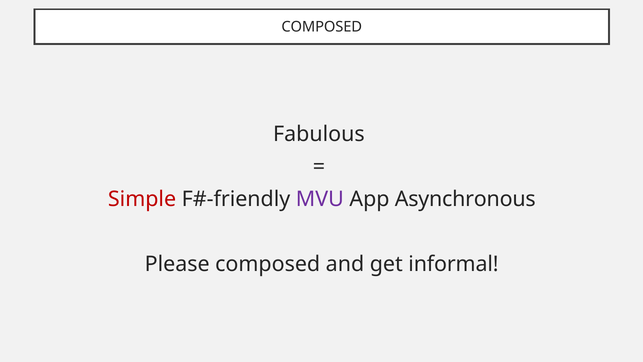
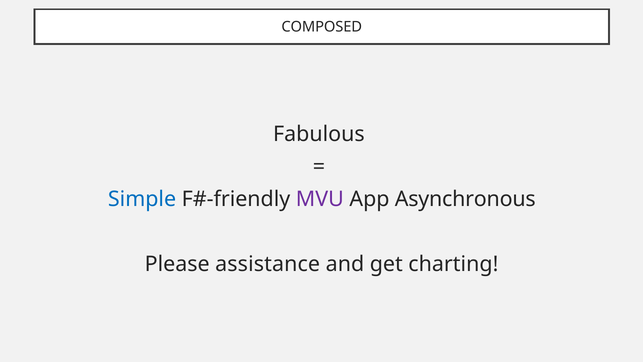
Simple colour: red -> blue
Please composed: composed -> assistance
informal: informal -> charting
